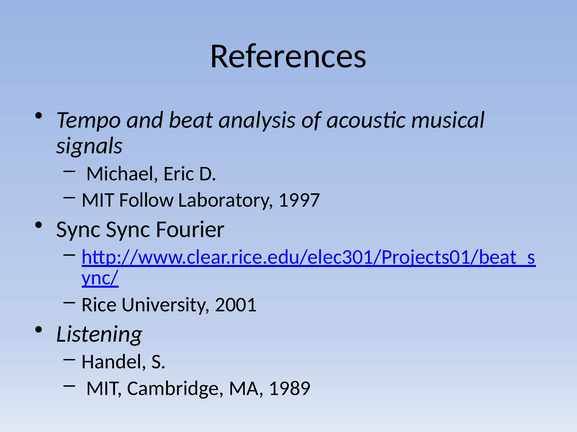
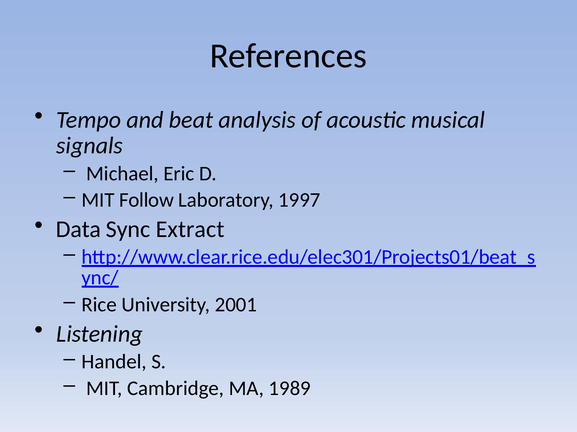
Sync at (78, 230): Sync -> Data
Fourier: Fourier -> Extract
